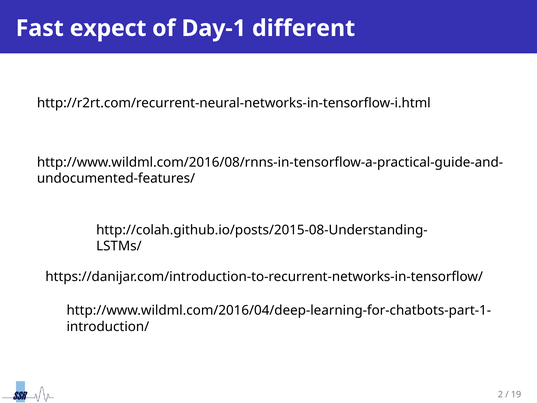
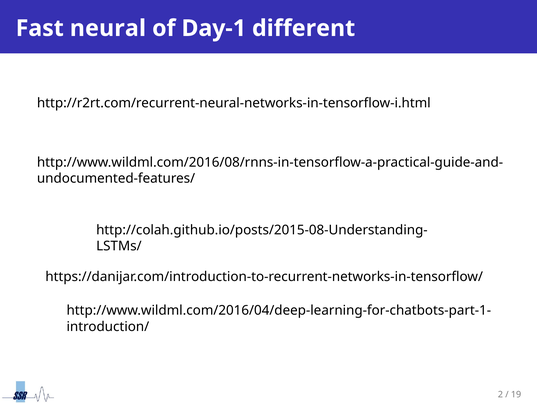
expect: expect -> neural
